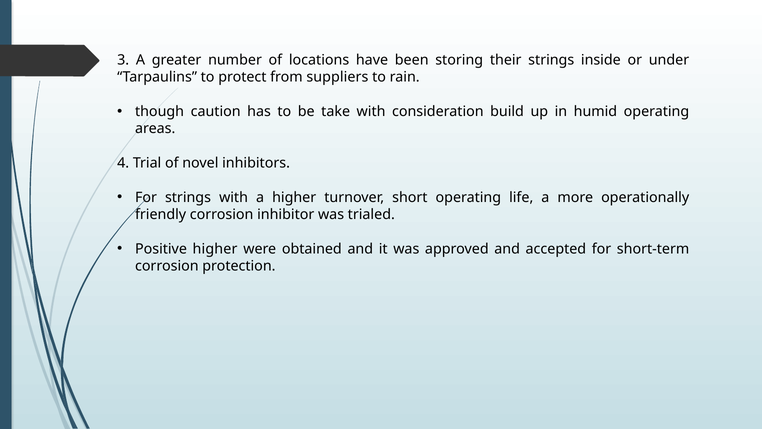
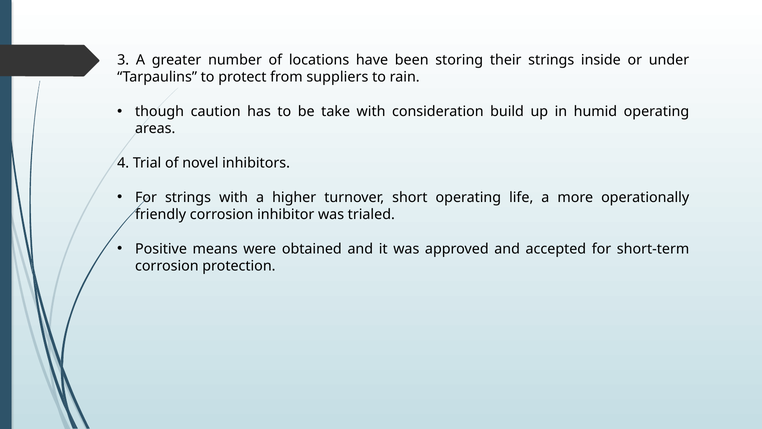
Positive higher: higher -> means
